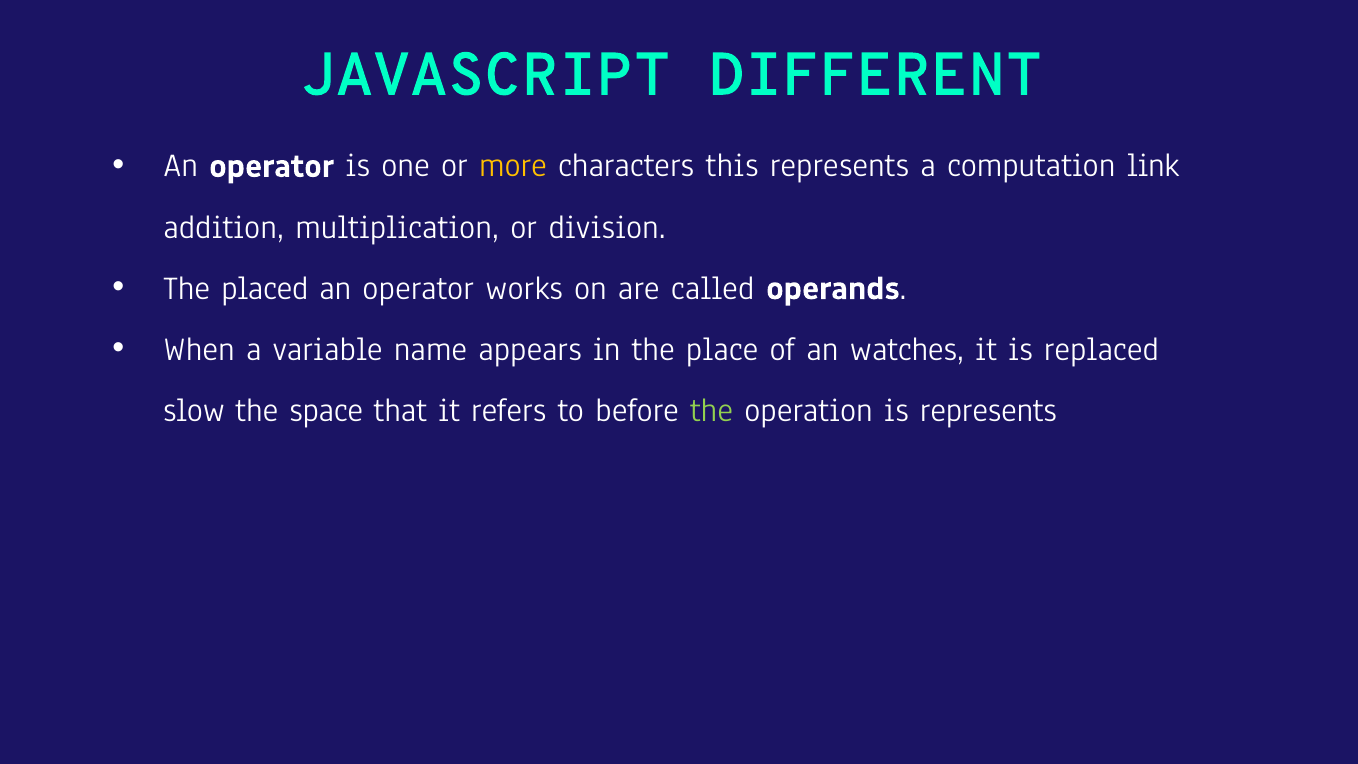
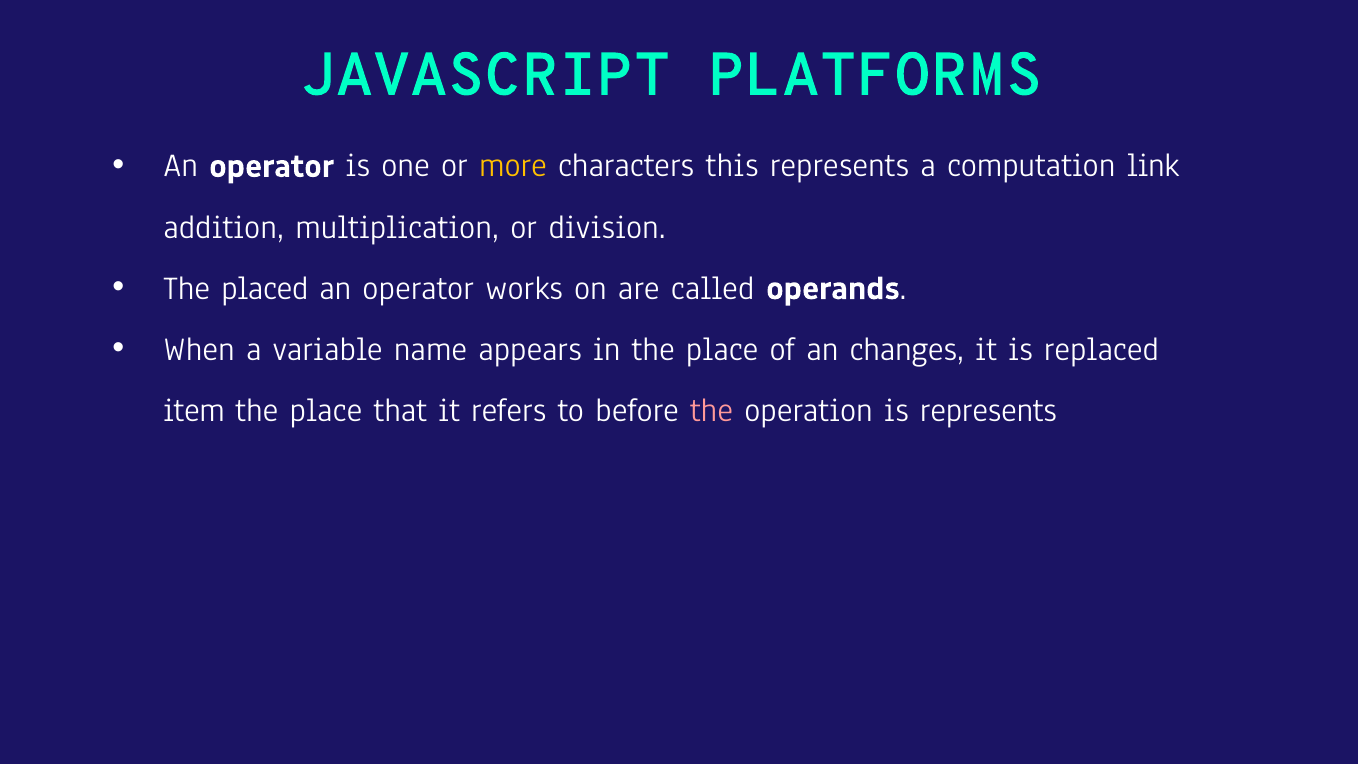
DIFFERENT: DIFFERENT -> PLATFORMS
watches: watches -> changes
slow: slow -> item
space at (326, 410): space -> place
the at (712, 410) colour: light green -> pink
